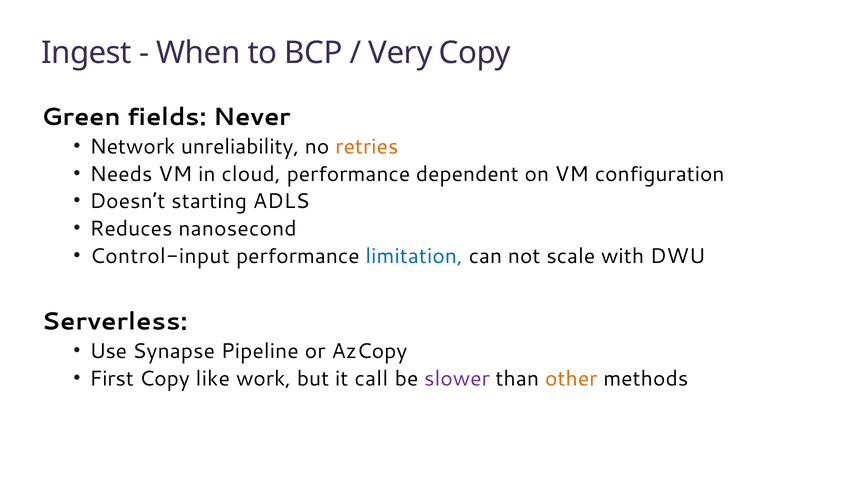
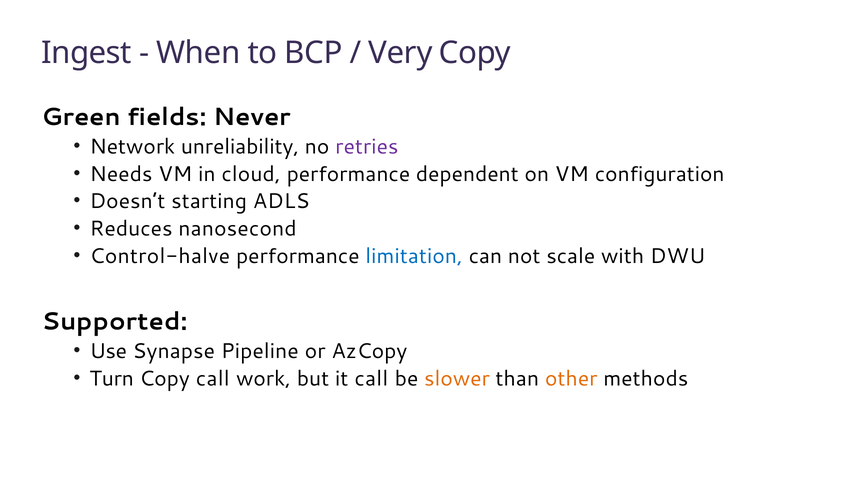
retries colour: orange -> purple
Control-input: Control-input -> Control-halve
Serverless: Serverless -> Supported
First: First -> Turn
Copy like: like -> call
slower colour: purple -> orange
